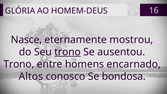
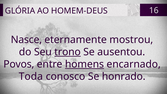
Trono at (19, 64): Trono -> Povos
homens underline: none -> present
Altos: Altos -> Toda
bondosa: bondosa -> honrado
